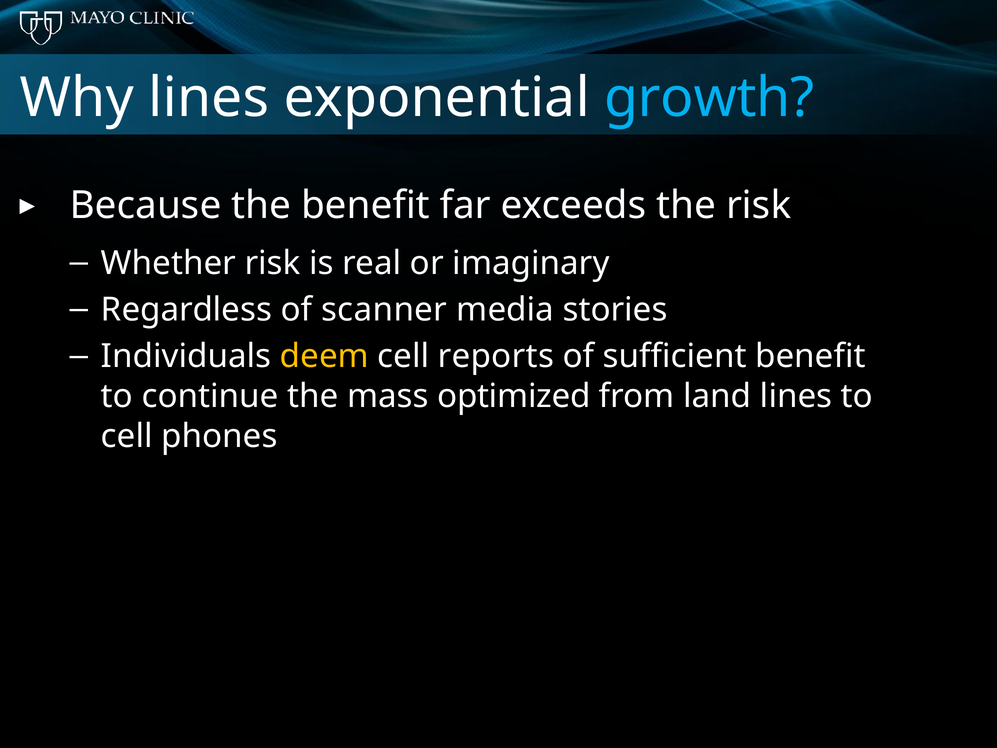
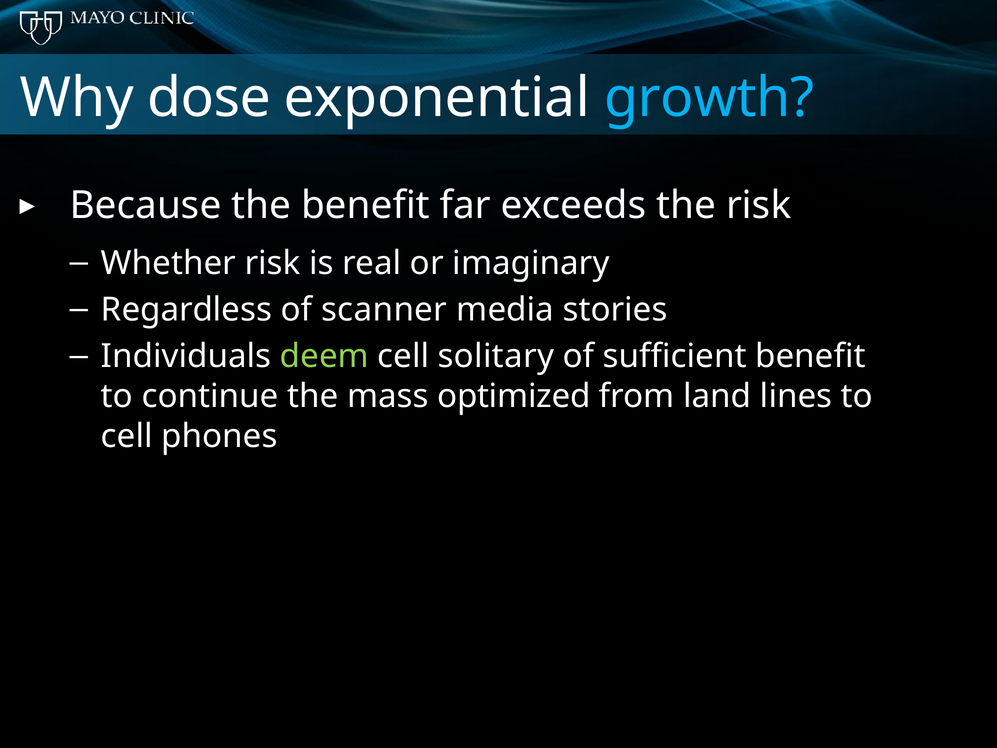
Why lines: lines -> dose
deem colour: yellow -> light green
reports: reports -> solitary
